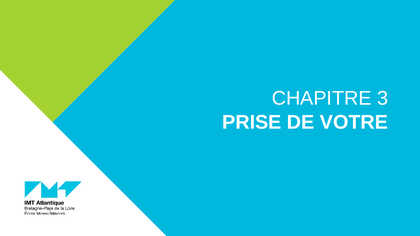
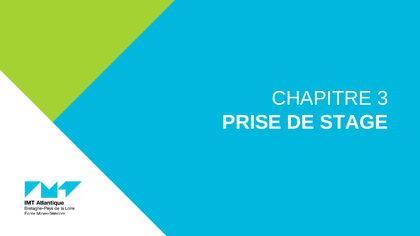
VOTRE: VOTRE -> STAGE
